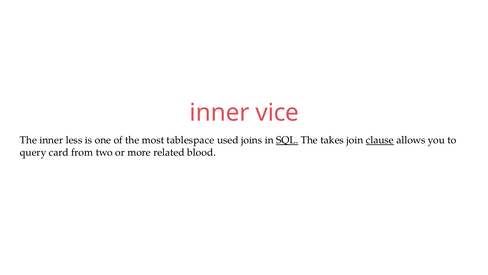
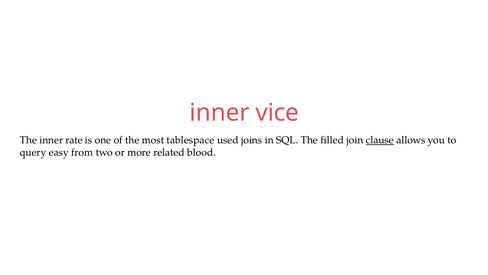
less: less -> rate
SQL underline: present -> none
takes: takes -> filled
card: card -> easy
